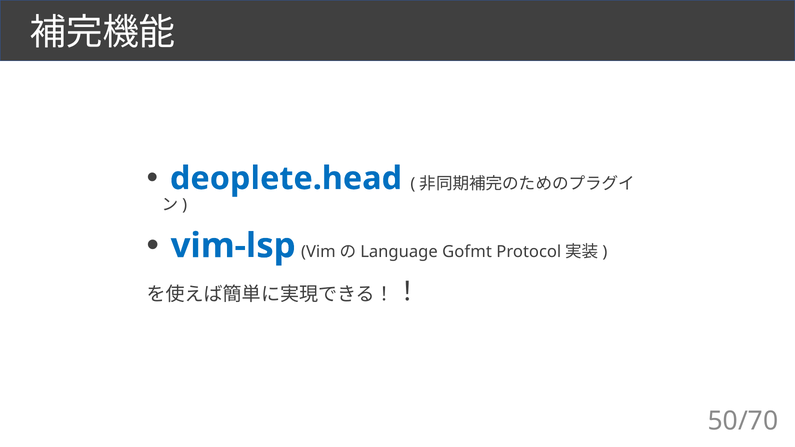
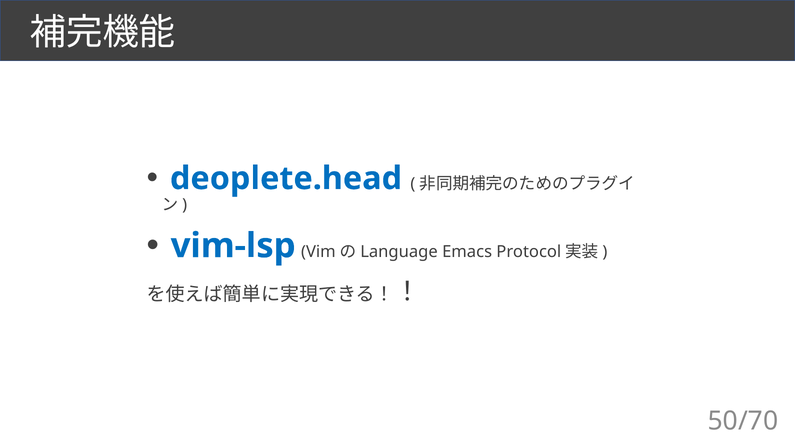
Gofmt: Gofmt -> Emacs
